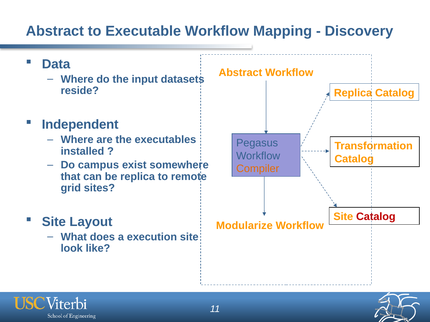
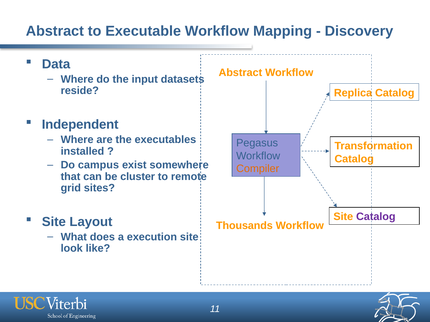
be replica: replica -> cluster
Catalog at (376, 217) colour: red -> purple
Modularize: Modularize -> Thousands
